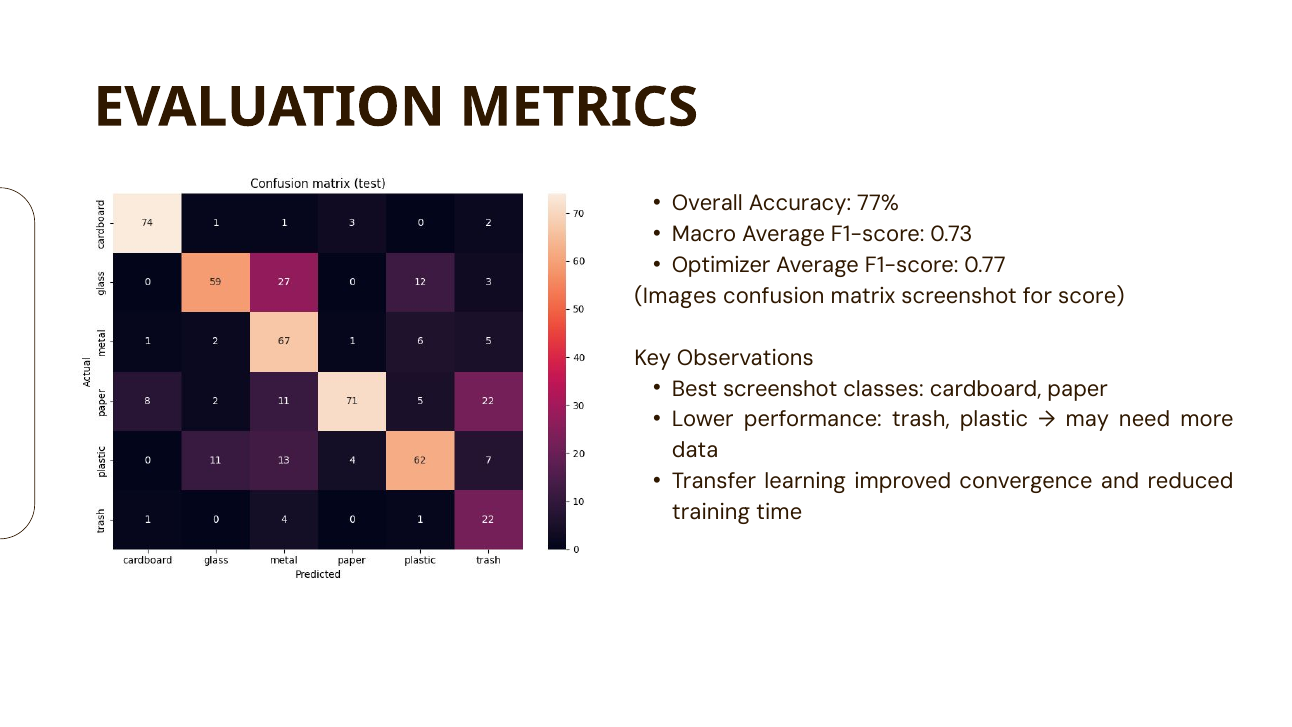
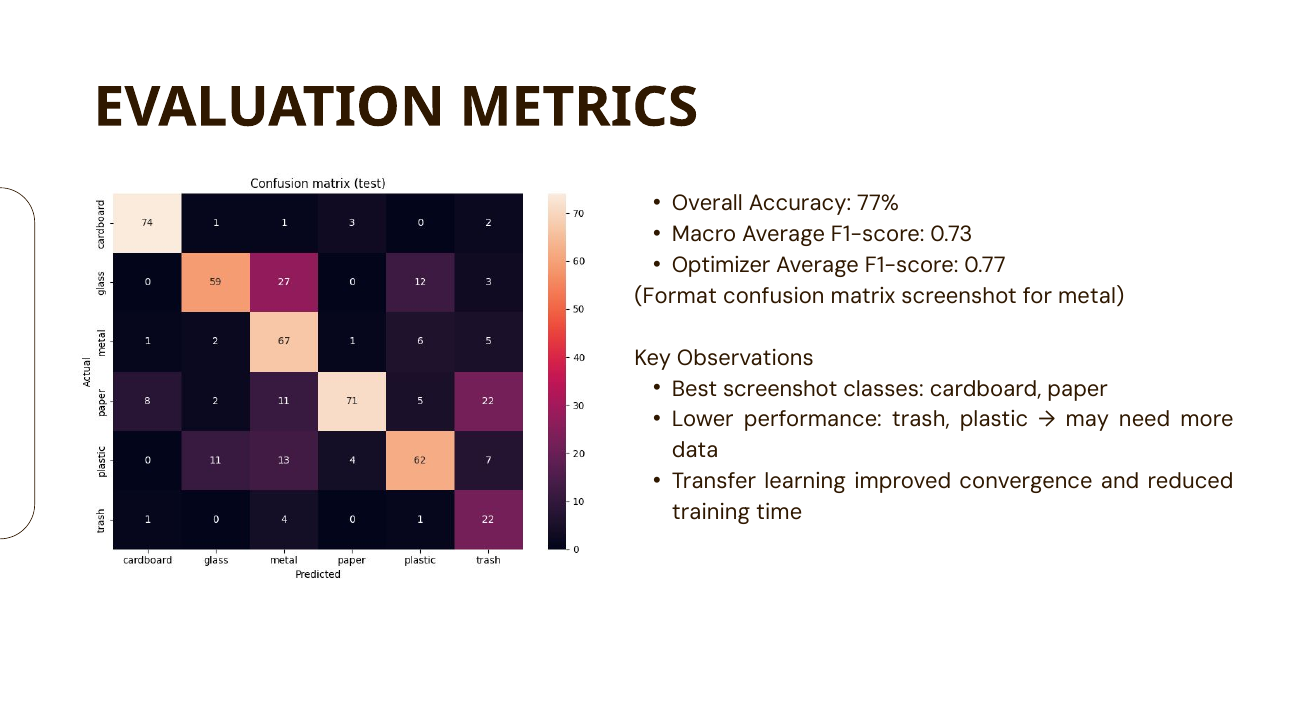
Images: Images -> Format
score: score -> metal
